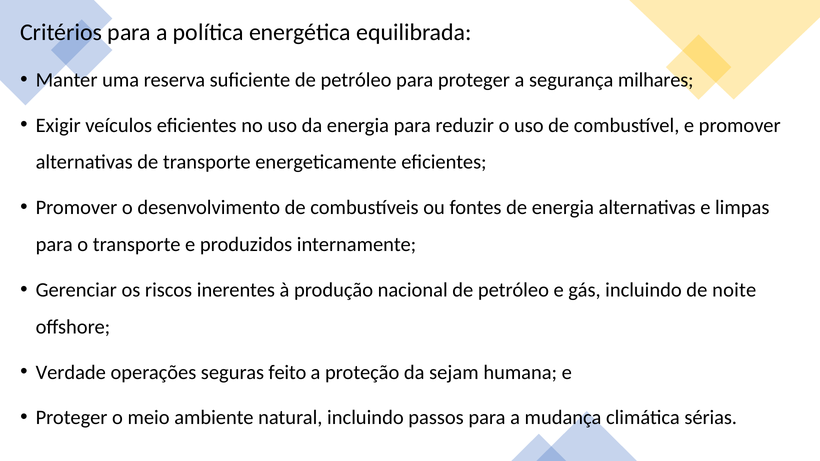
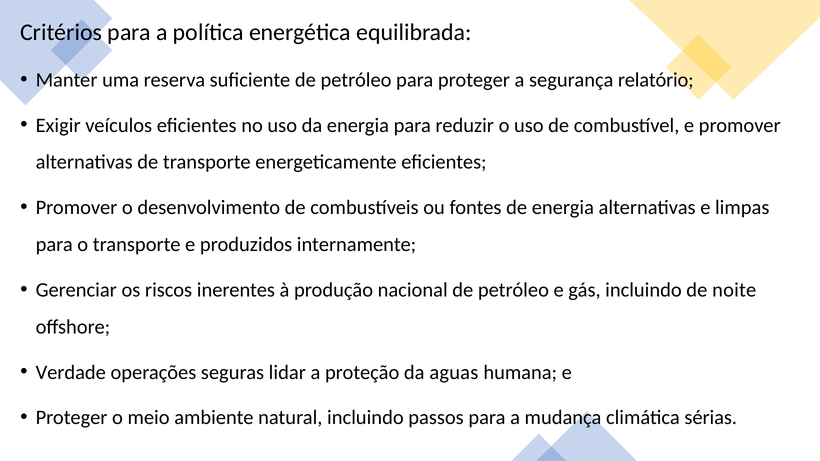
milhares: milhares -> relatório
feito: feito -> lidar
sejam: sejam -> aguas
